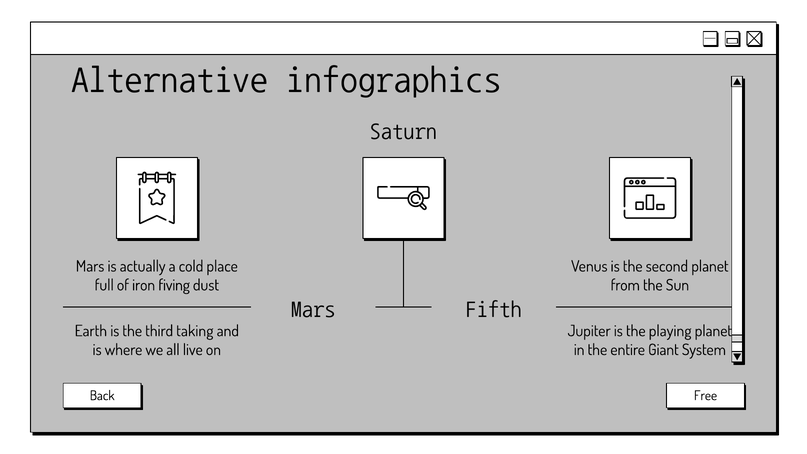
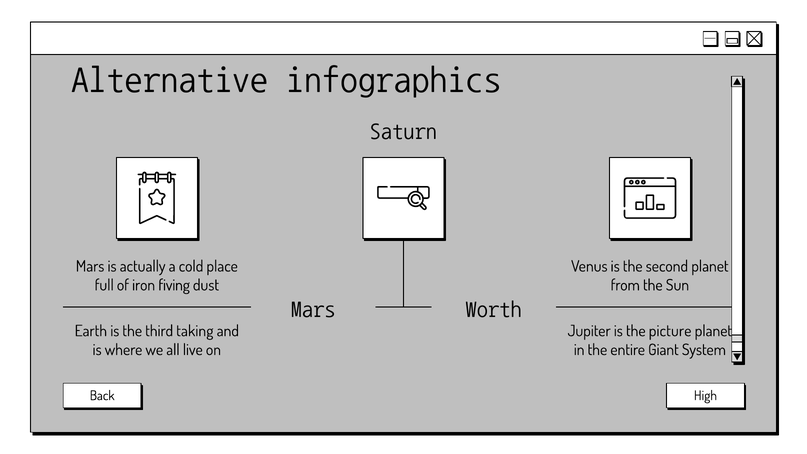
Fifth: Fifth -> Worth
playing: playing -> picture
Free: Free -> High
